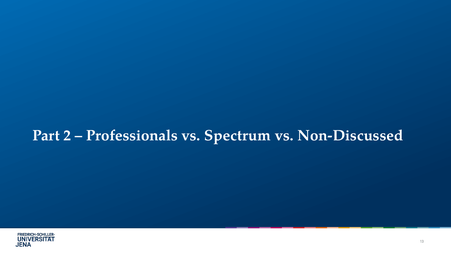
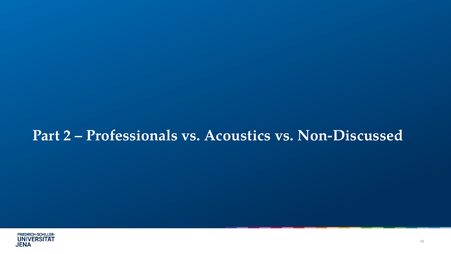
Spectrum: Spectrum -> Acoustics
